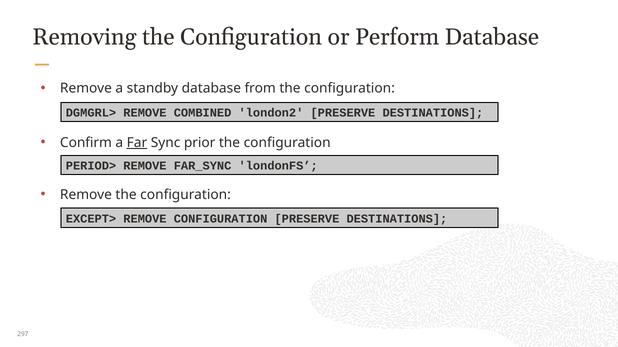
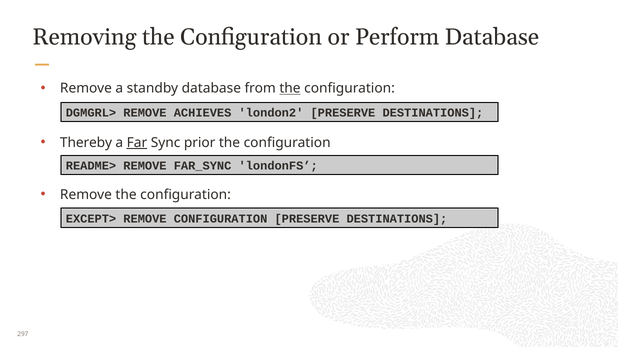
the at (290, 89) underline: none -> present
COMBINED: COMBINED -> ACHIEVES
Confirm: Confirm -> Thereby
PERIOD>: PERIOD> -> README>
